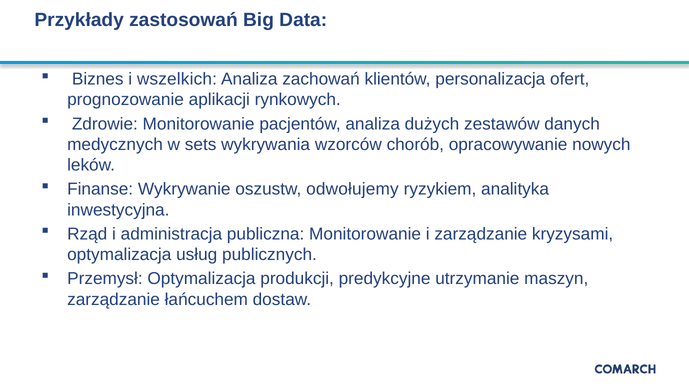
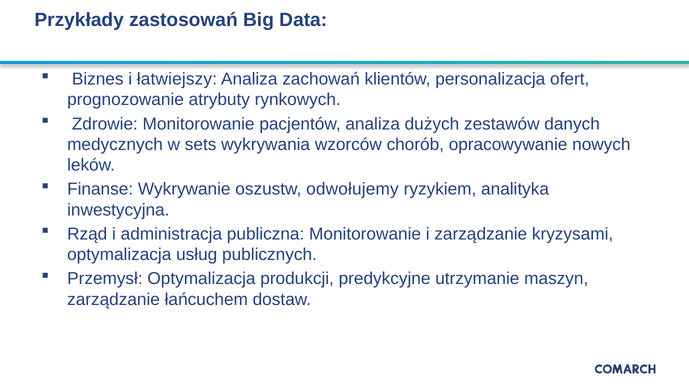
wszelkich: wszelkich -> łatwiejszy
aplikacji: aplikacji -> atrybuty
